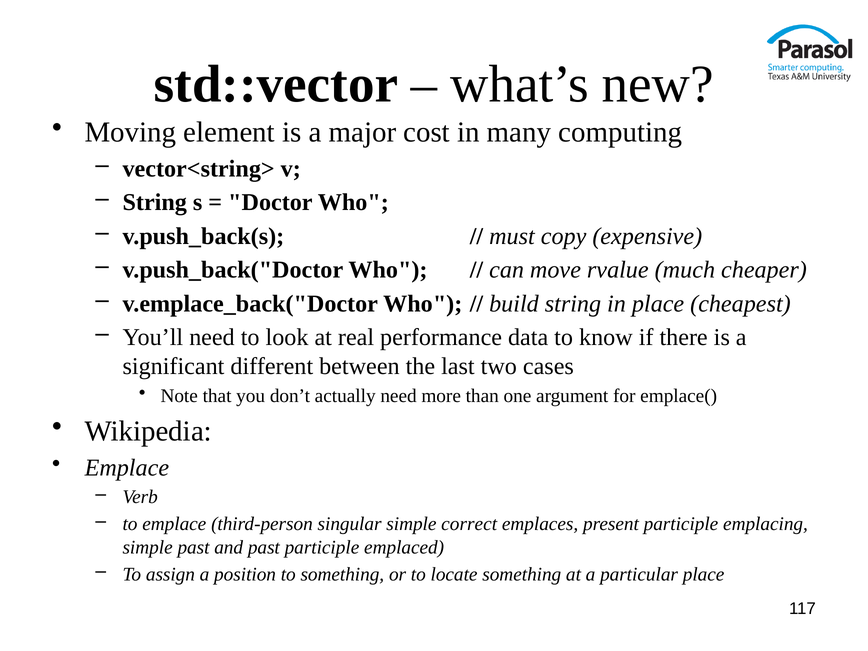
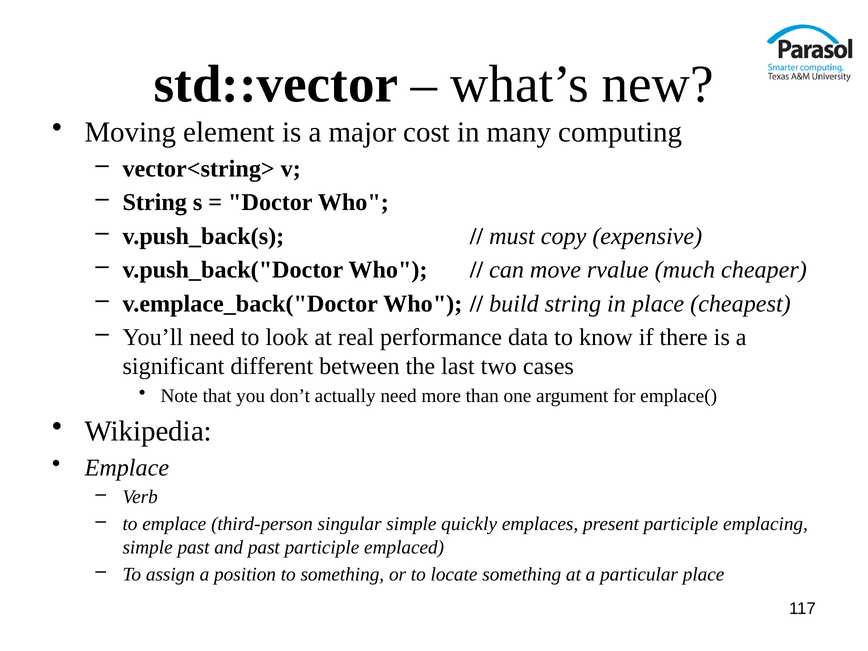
correct: correct -> quickly
